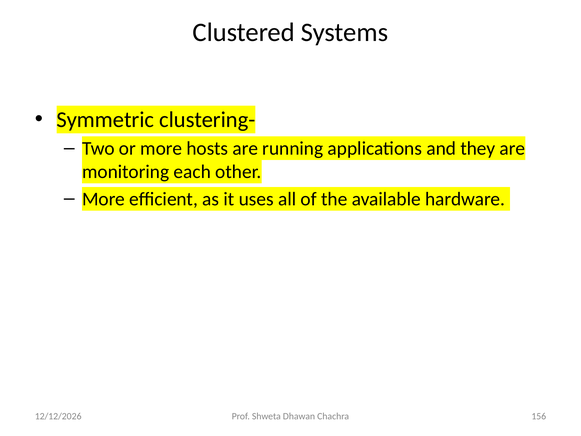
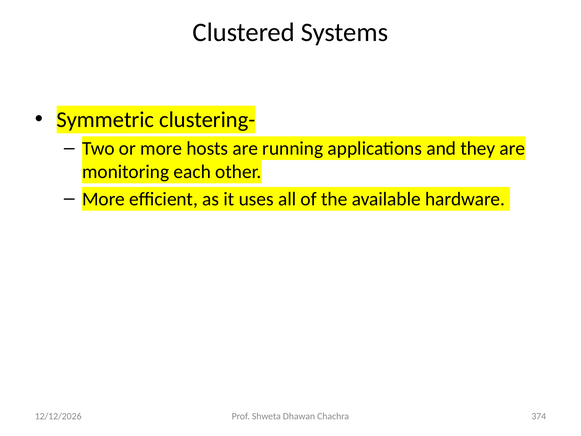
156: 156 -> 374
